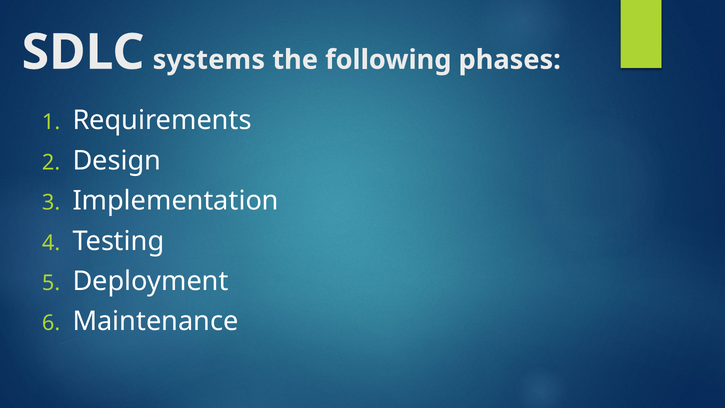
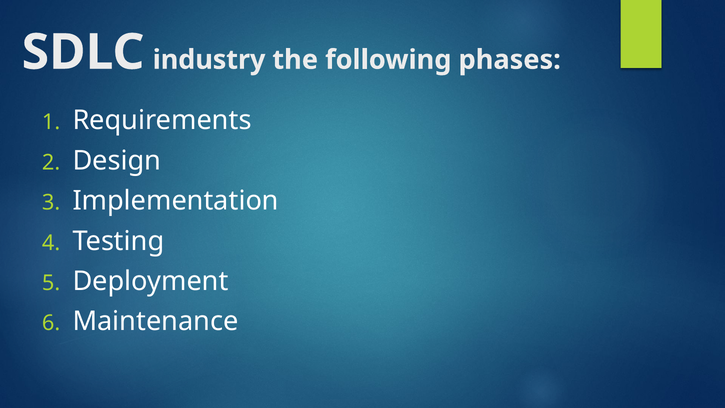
systems: systems -> industry
